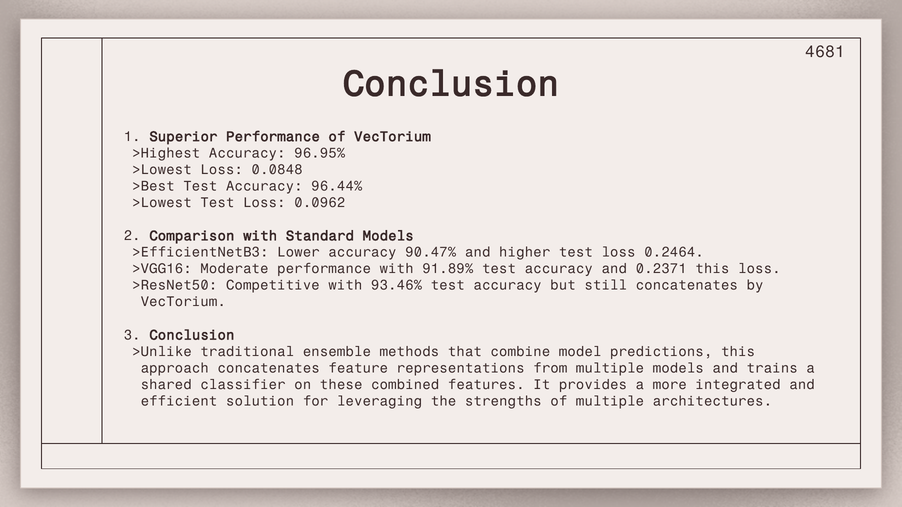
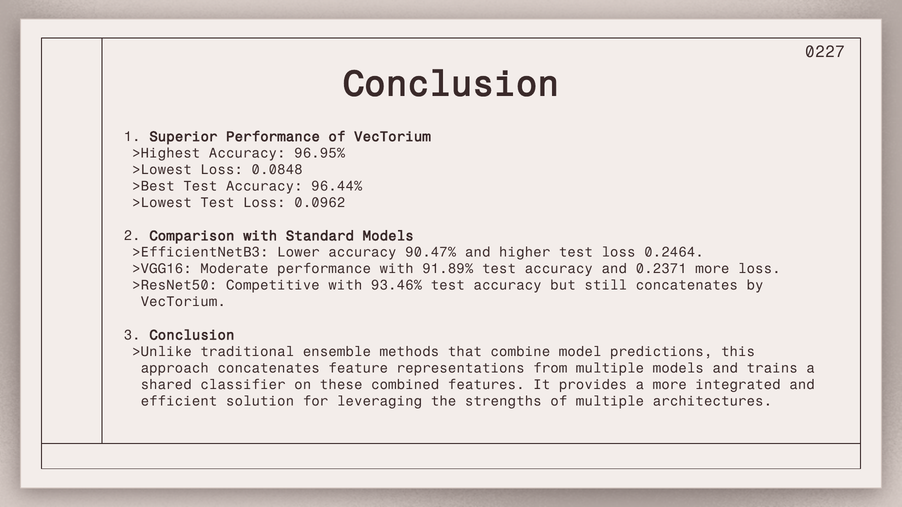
4681: 4681 -> 0227
0.2371 this: this -> more
